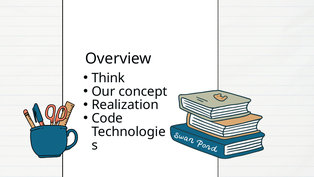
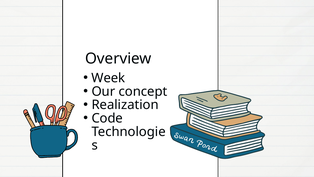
Think: Think -> Week
